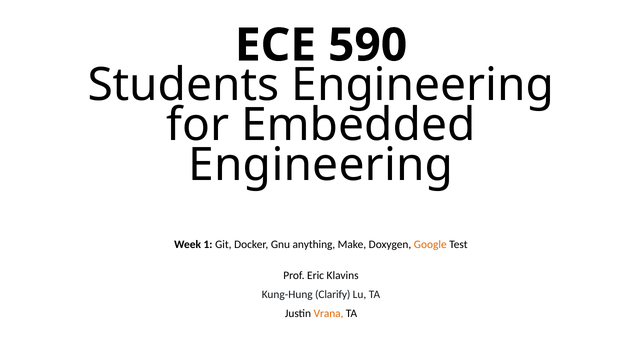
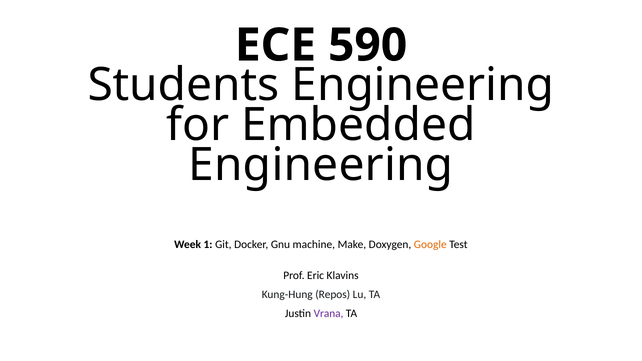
anything: anything -> machine
Clarify: Clarify -> Repos
Vrana colour: orange -> purple
